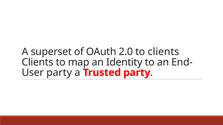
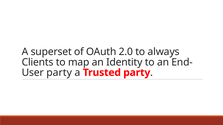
to clients: clients -> always
